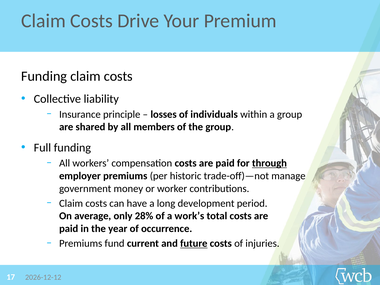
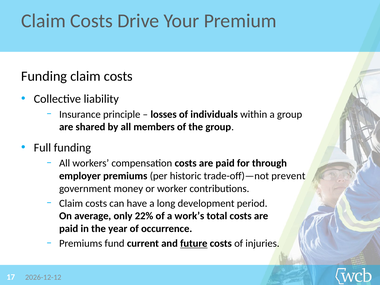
through underline: present -> none
manage: manage -> prevent
28%: 28% -> 22%
